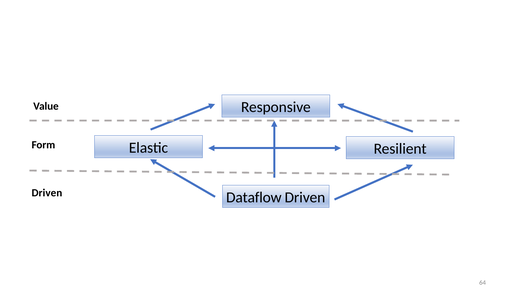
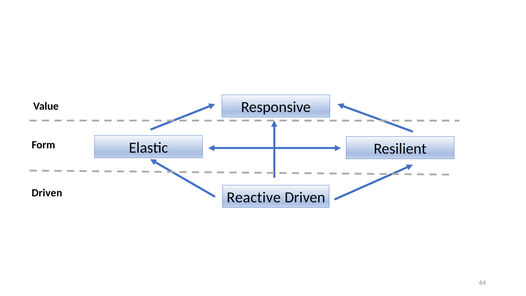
Dataflow: Dataflow -> Reactive
